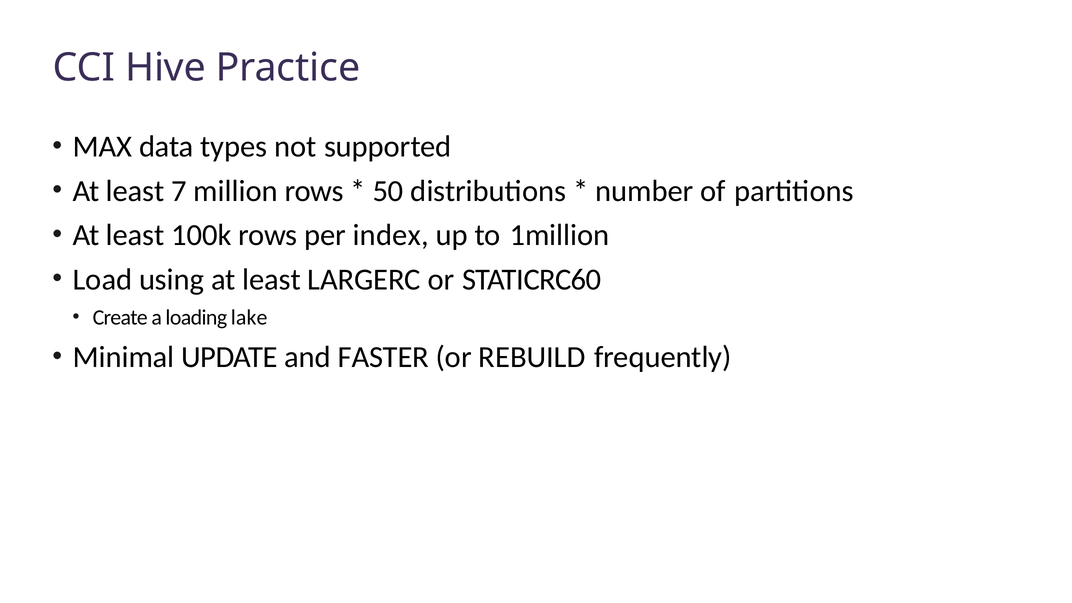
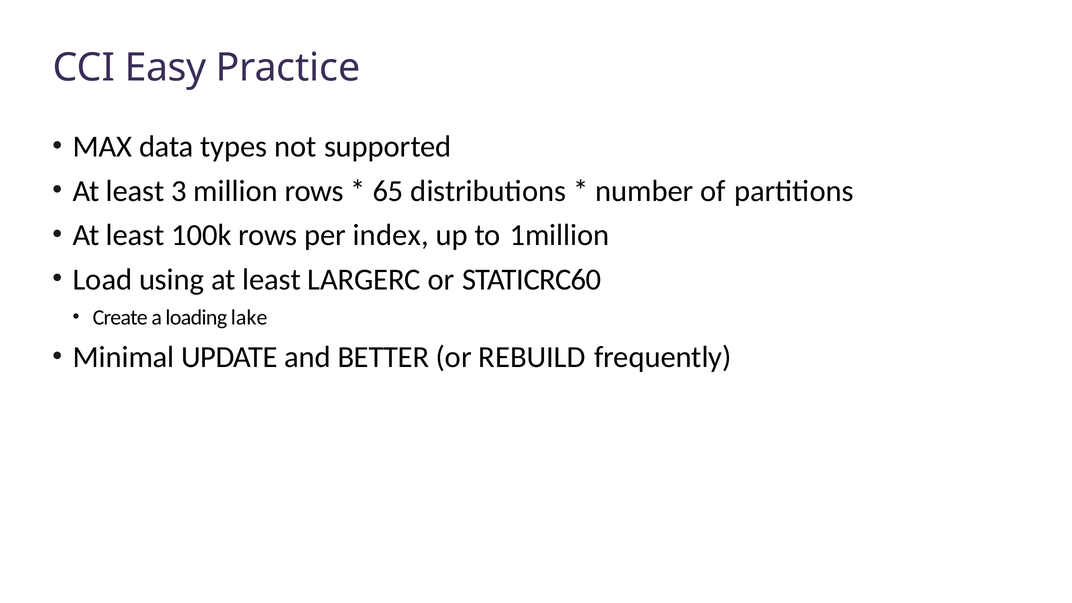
Hive: Hive -> Easy
7: 7 -> 3
50: 50 -> 65
FASTER: FASTER -> BETTER
